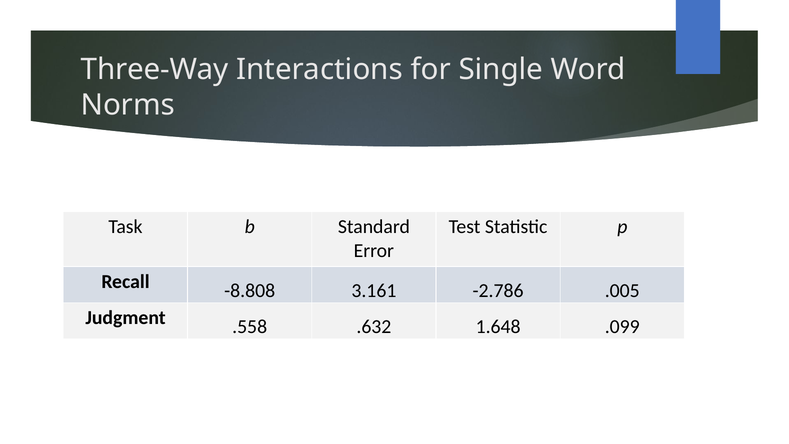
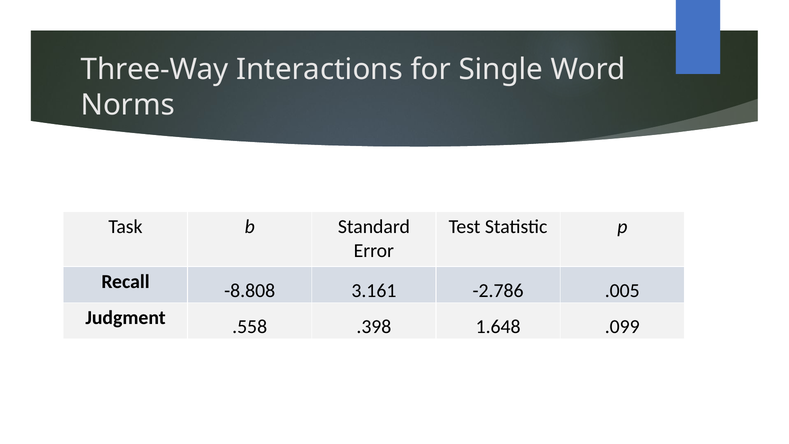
.632: .632 -> .398
